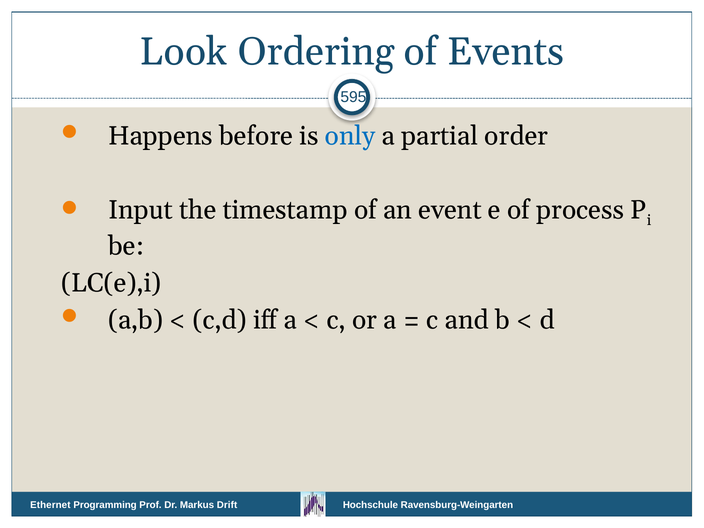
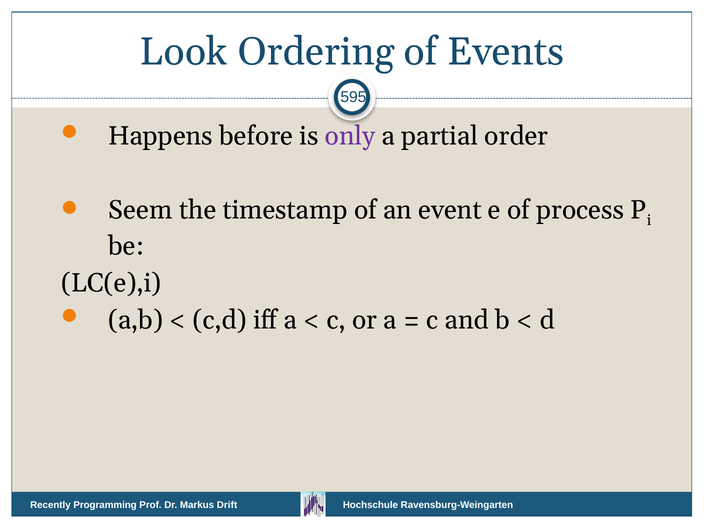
only colour: blue -> purple
Input: Input -> Seem
Ethernet: Ethernet -> Recently
